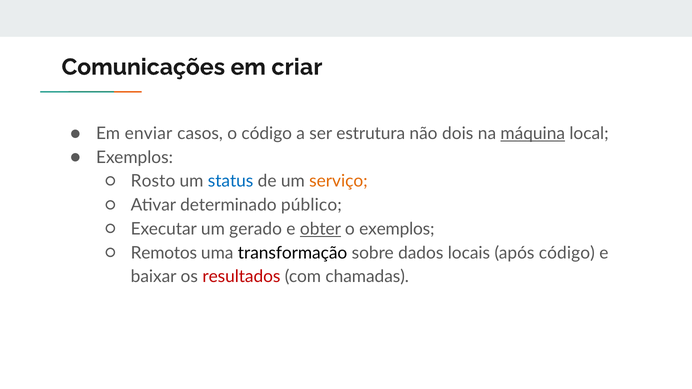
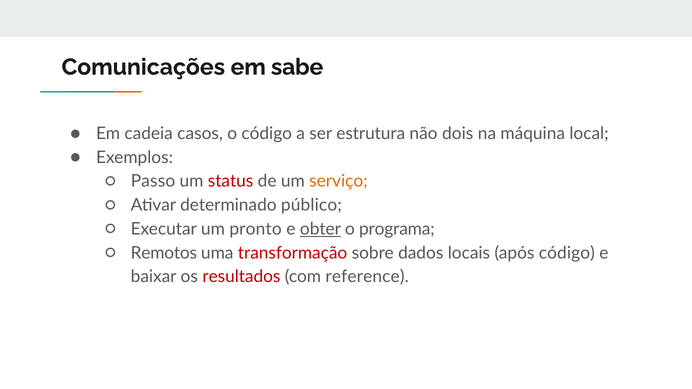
criar: criar -> sabe
enviar: enviar -> cadeia
máquina underline: present -> none
Rosto: Rosto -> Passo
status colour: blue -> red
gerado: gerado -> pronto
o exemplos: exemplos -> programa
transformação colour: black -> red
chamadas: chamadas -> reference
